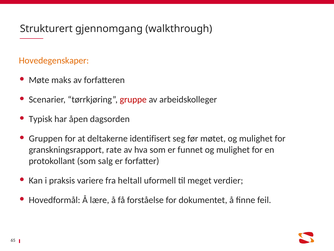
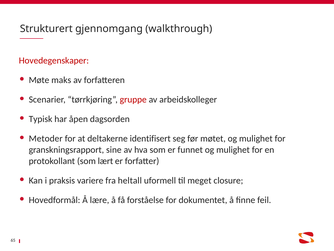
Hovedegenskaper colour: orange -> red
Gruppen: Gruppen -> Metoder
rate: rate -> sine
salg: salg -> lært
verdier: verdier -> closure
